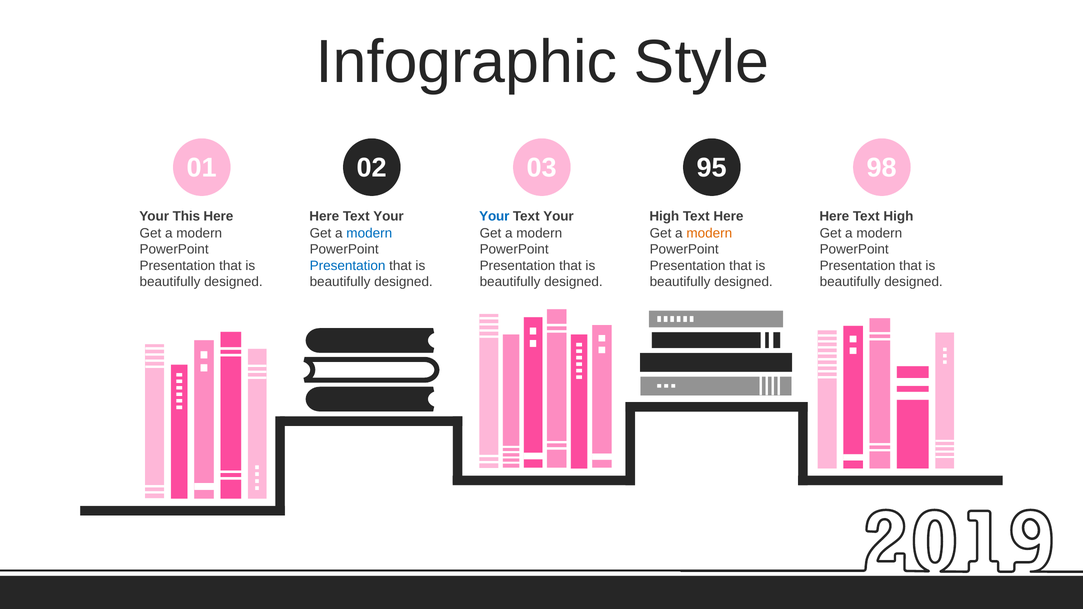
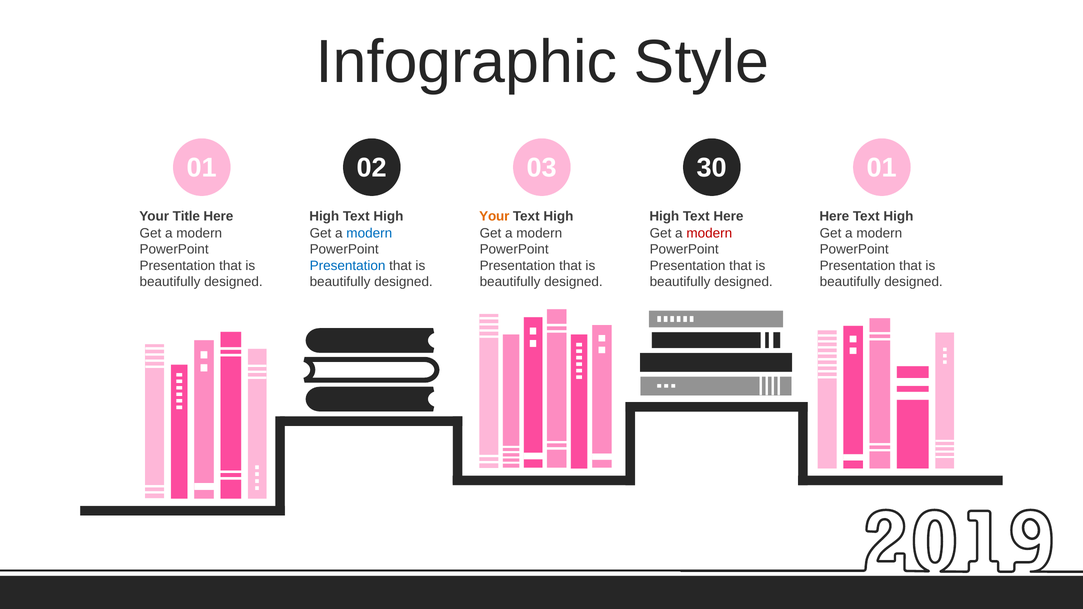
95: 95 -> 30
03 98: 98 -> 01
This: This -> Title
Here at (324, 217): Here -> High
Your at (388, 217): Your -> High
Your at (494, 217) colour: blue -> orange
Your at (558, 217): Your -> High
modern at (709, 233) colour: orange -> red
